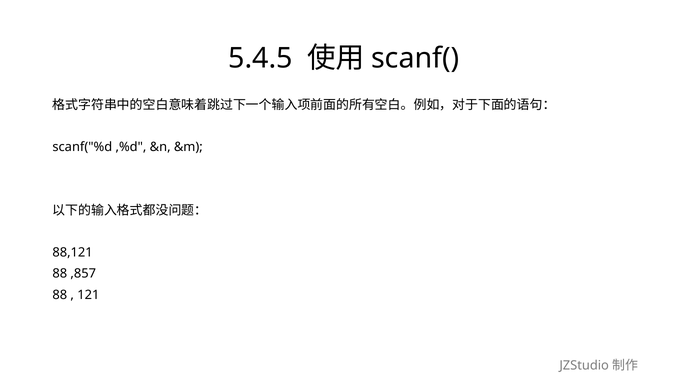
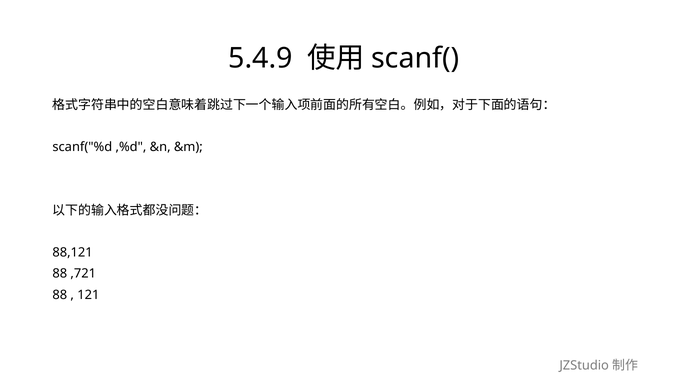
5.4.5: 5.4.5 -> 5.4.9
,857: ,857 -> ,721
